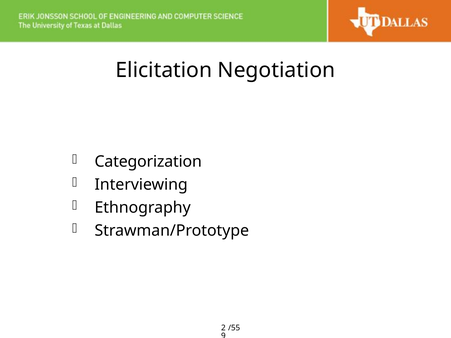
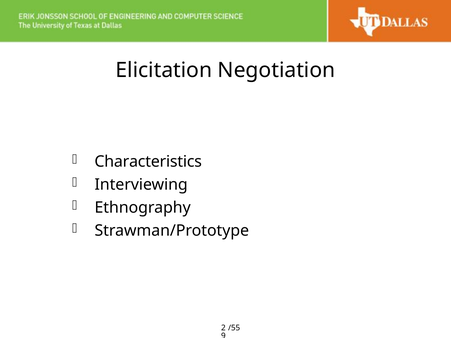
Categorization: Categorization -> Characteristics
